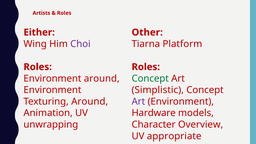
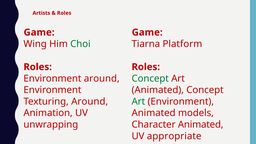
Either at (39, 32): Either -> Game
Other at (147, 32): Other -> Game
Choi colour: purple -> green
Simplistic at (158, 90): Simplistic -> Animated
Art at (138, 101) colour: purple -> green
Hardware at (154, 113): Hardware -> Animated
Character Overview: Overview -> Animated
